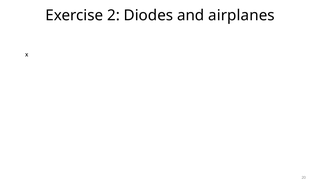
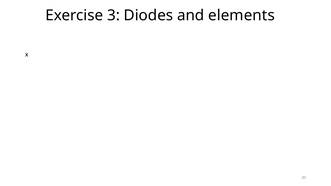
2: 2 -> 3
airplanes: airplanes -> elements
